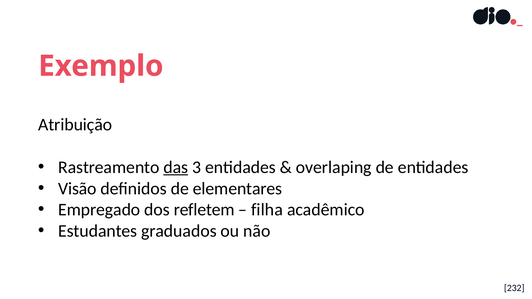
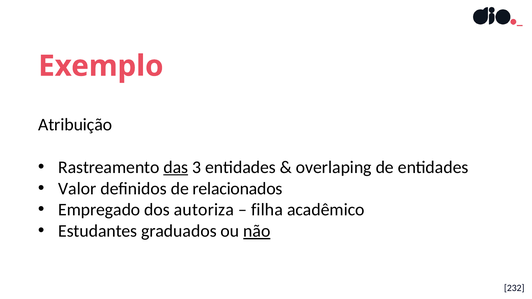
Visão: Visão -> Valor
elementares: elementares -> relacionados
refletem: refletem -> autoriza
não underline: none -> present
